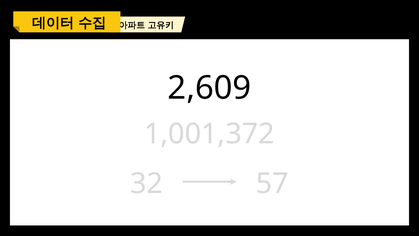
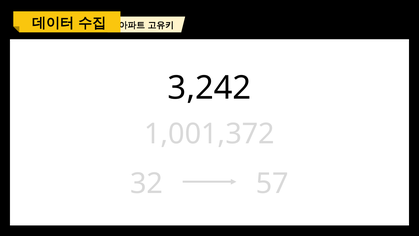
2,609: 2,609 -> 3,242
